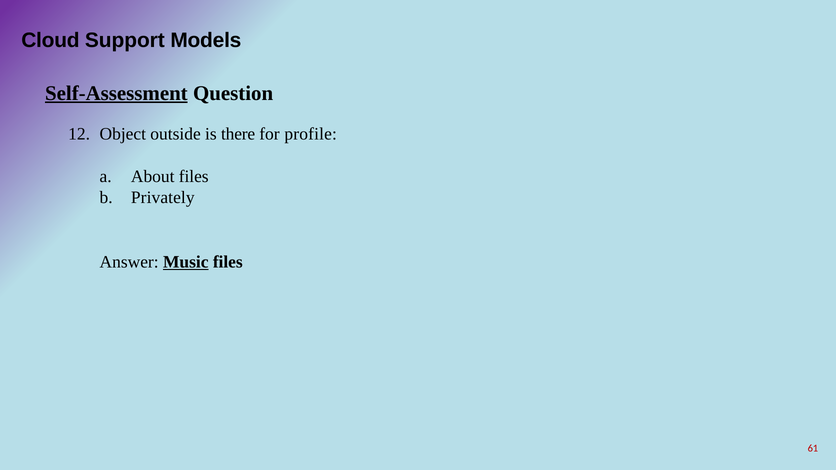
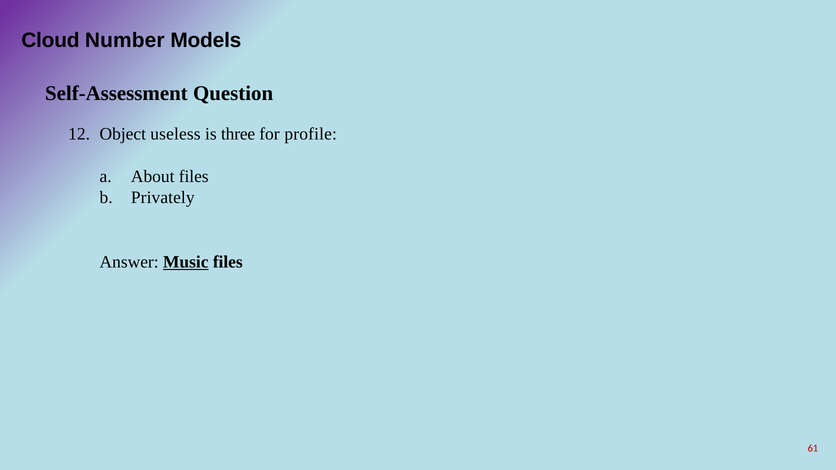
Support: Support -> Number
Self-Assessment underline: present -> none
outside: outside -> useless
there: there -> three
